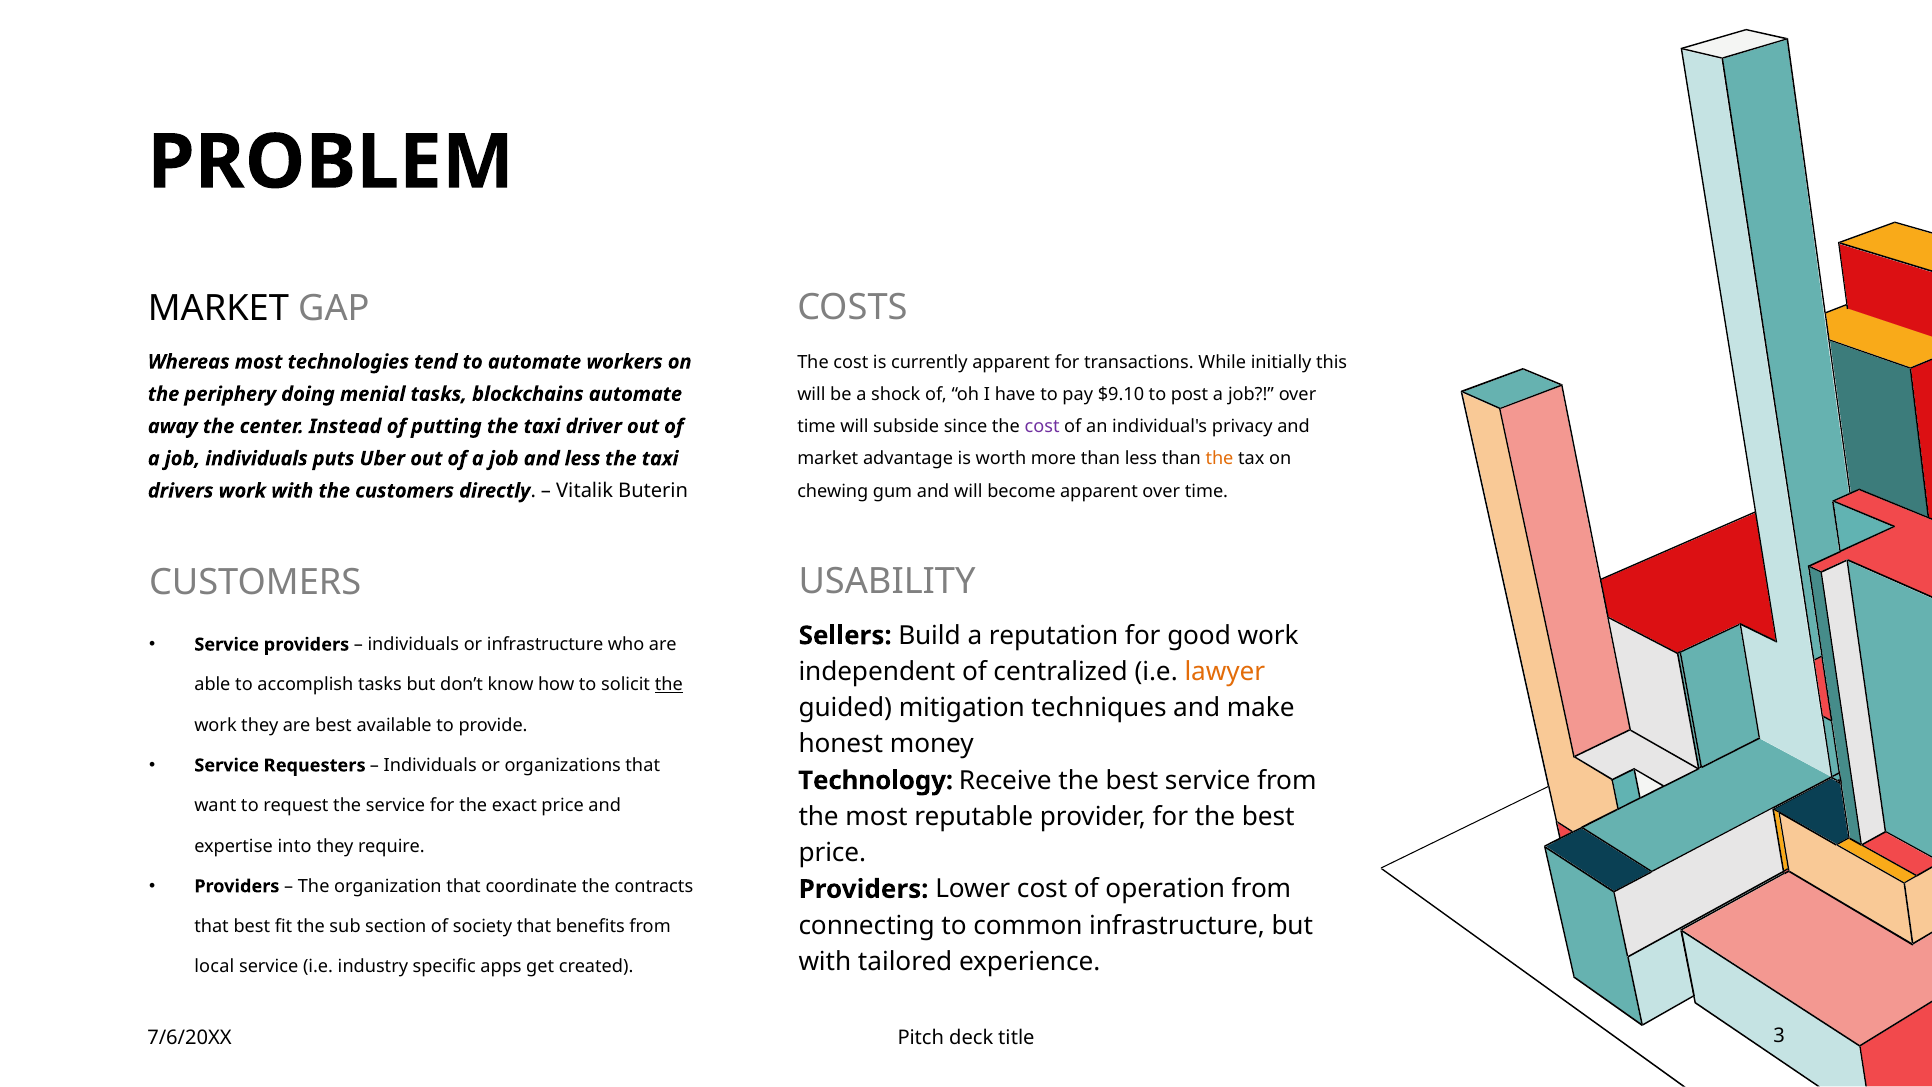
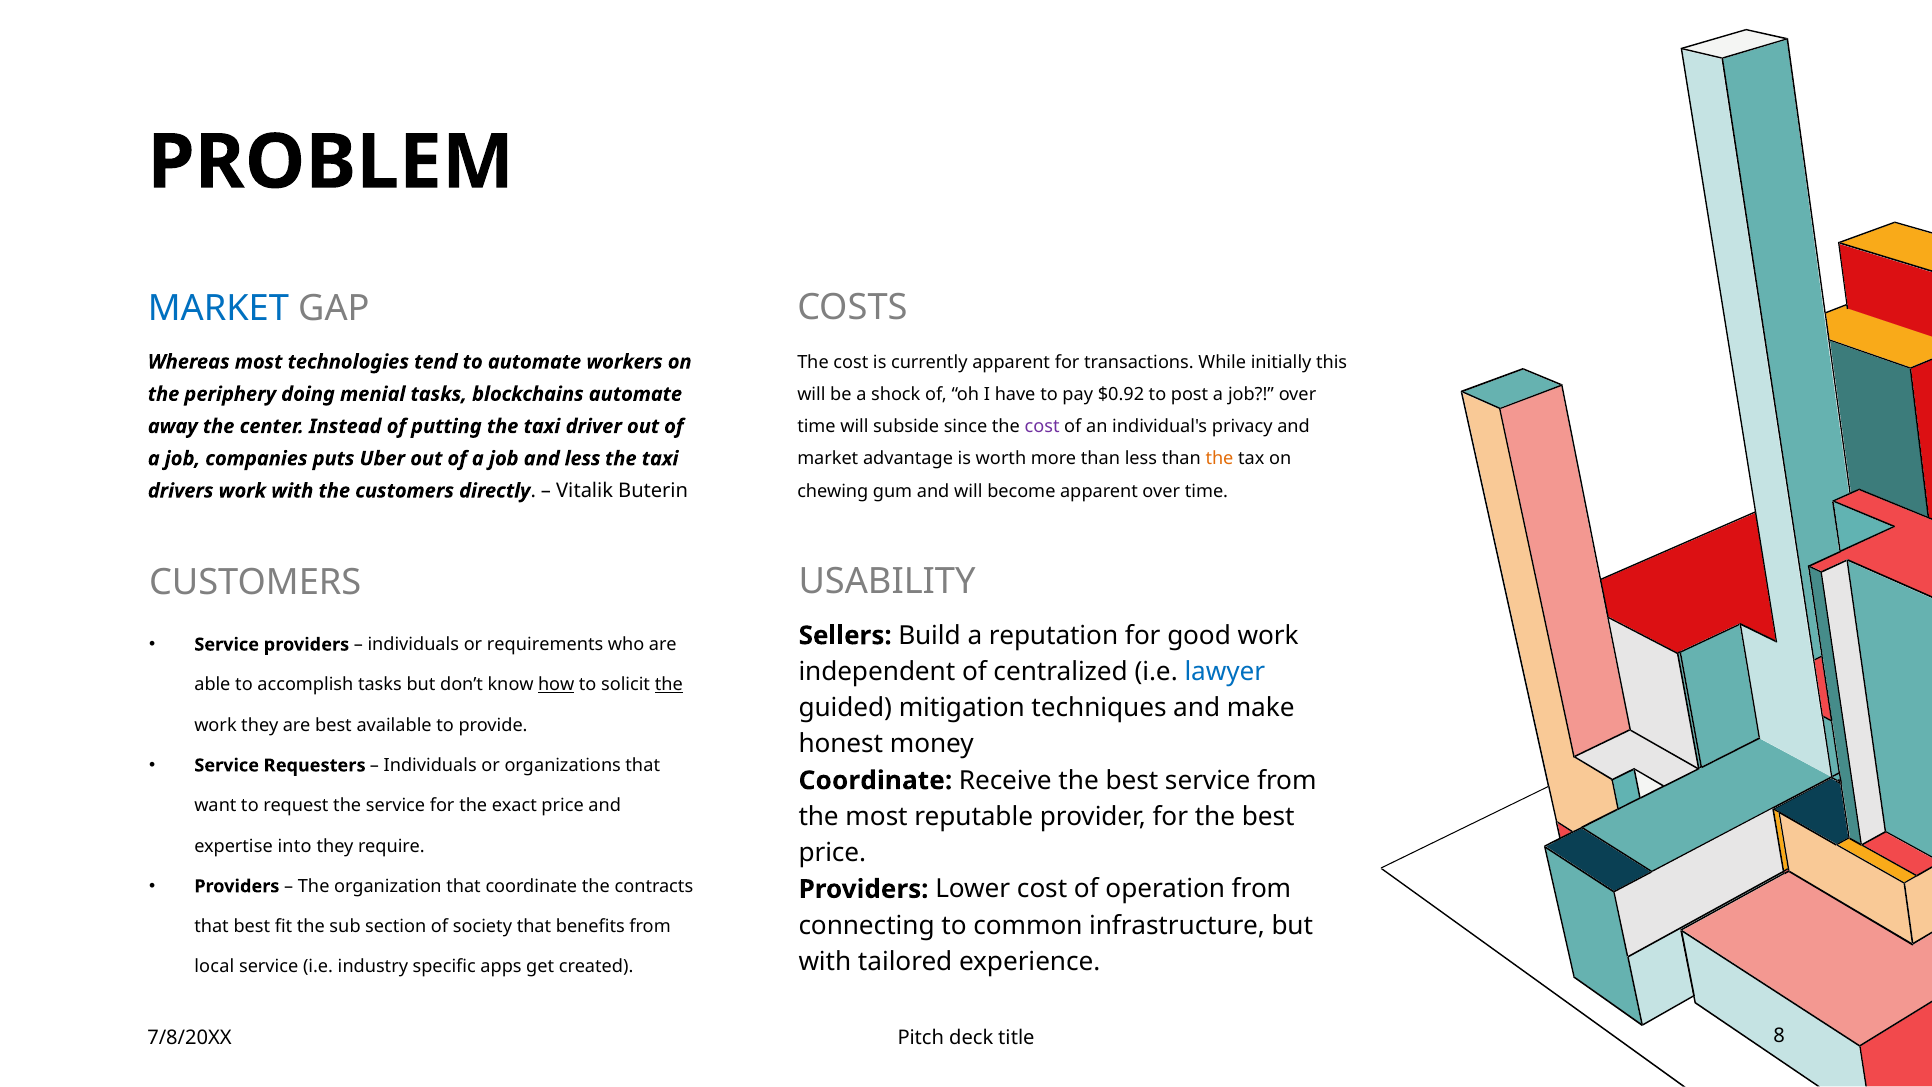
MARKET at (218, 309) colour: black -> blue
$9.10: $9.10 -> $0.92
job individuals: individuals -> companies
or infrastructure: infrastructure -> requirements
lawyer colour: orange -> blue
how underline: none -> present
Technology at (876, 780): Technology -> Coordinate
7/6/20XX: 7/6/20XX -> 7/8/20XX
3: 3 -> 8
